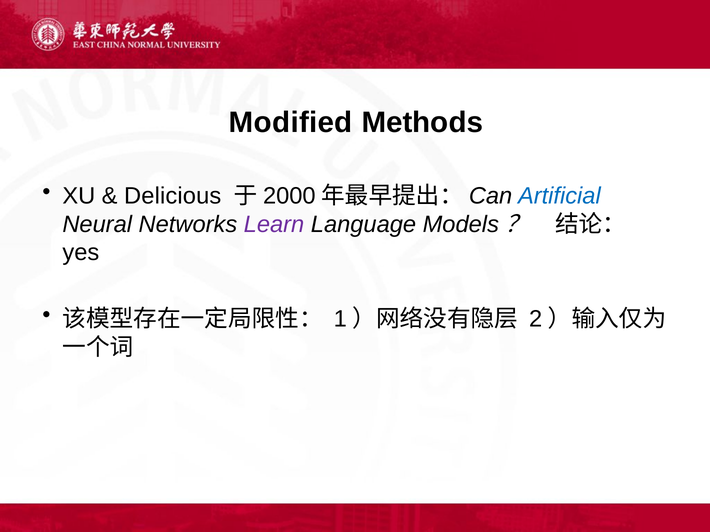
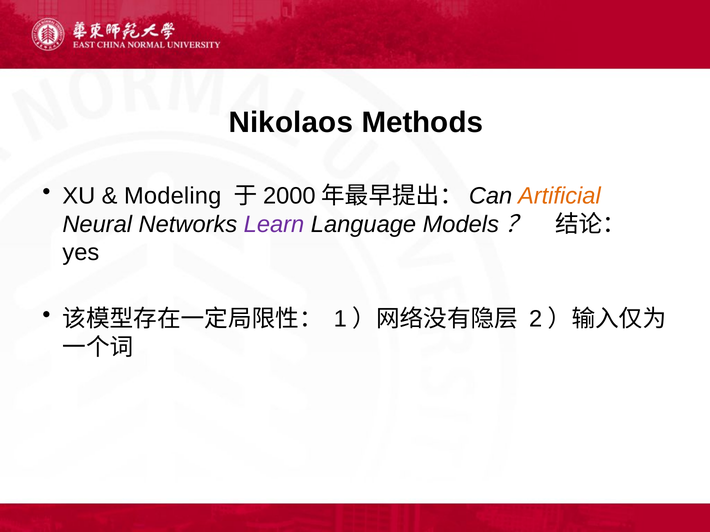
Modified: Modified -> Nikolaos
Delicious: Delicious -> Modeling
Artificial colour: blue -> orange
